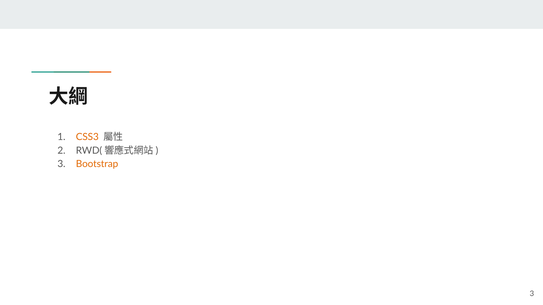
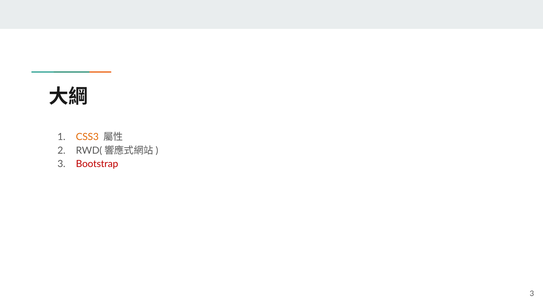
Bootstrap colour: orange -> red
